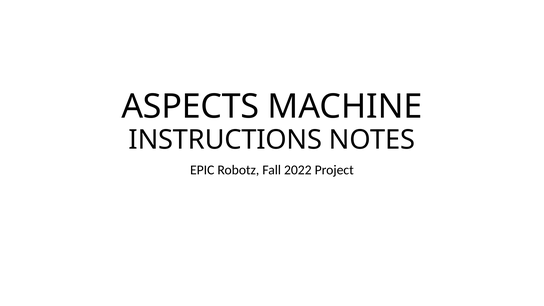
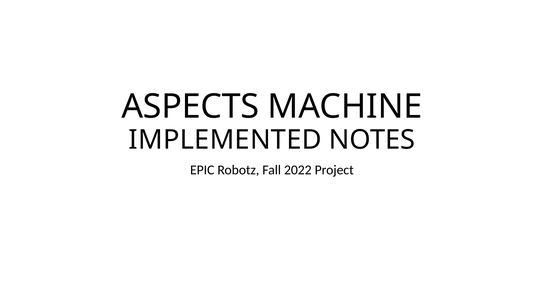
INSTRUCTIONS: INSTRUCTIONS -> IMPLEMENTED
